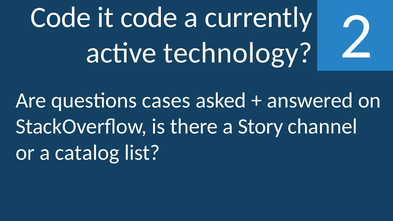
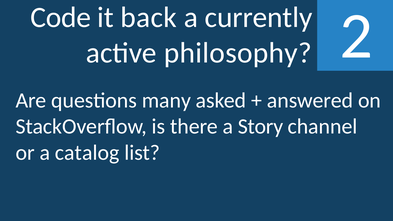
it code: code -> back
technology: technology -> philosophy
cases: cases -> many
